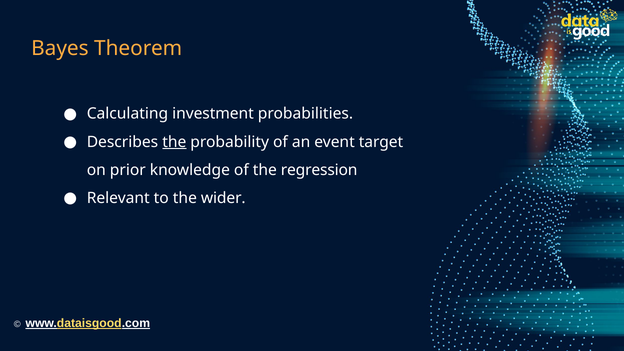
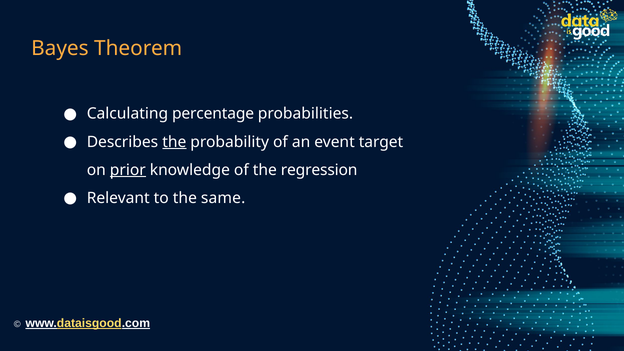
investment: investment -> percentage
prior underline: none -> present
wider: wider -> same
